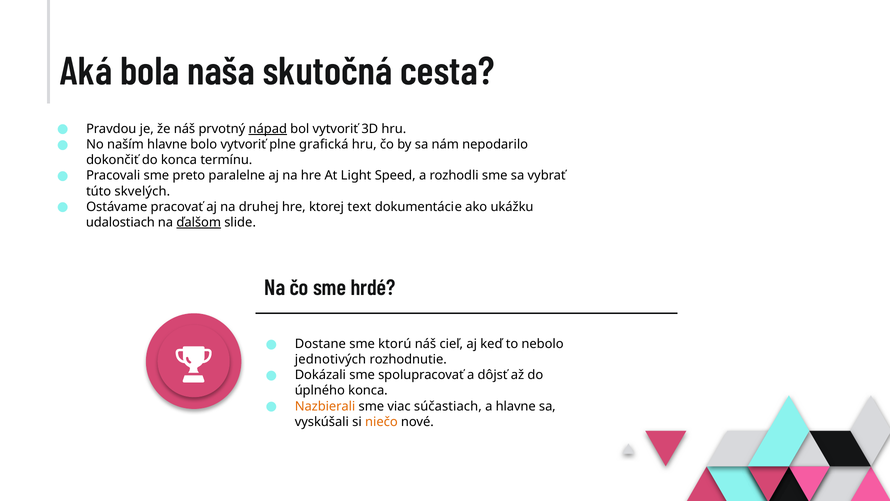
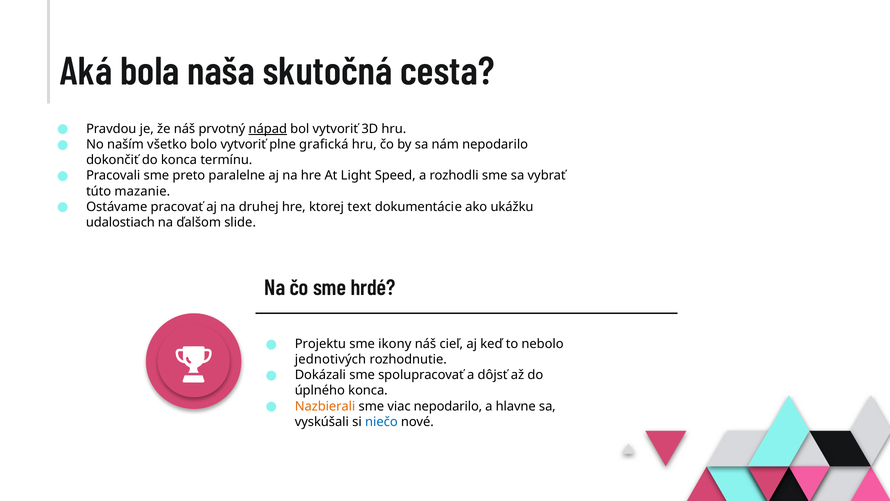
naším hlavne: hlavne -> všetko
skvelých: skvelých -> mazanie
ďalšom underline: present -> none
Dostane: Dostane -> Projektu
ktorú: ktorú -> ikony
viac súčastiach: súčastiach -> nepodarilo
niečo colour: orange -> blue
